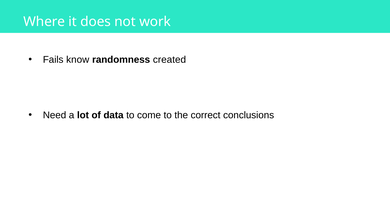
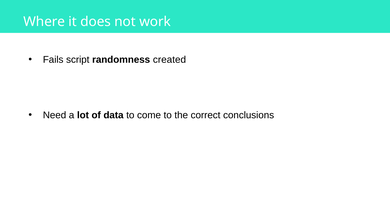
know: know -> script
